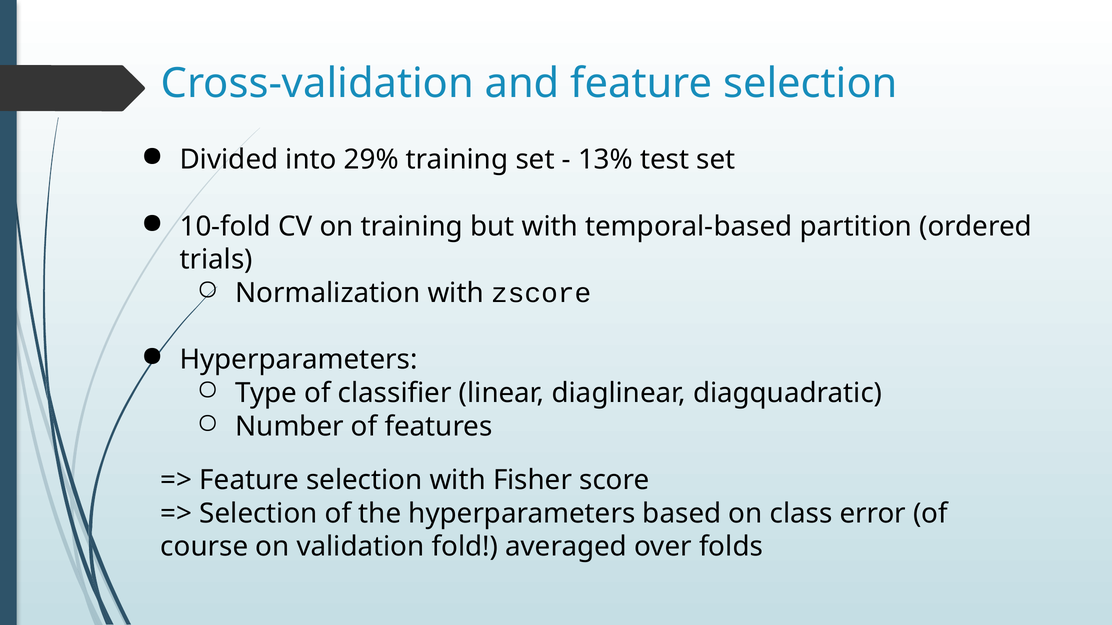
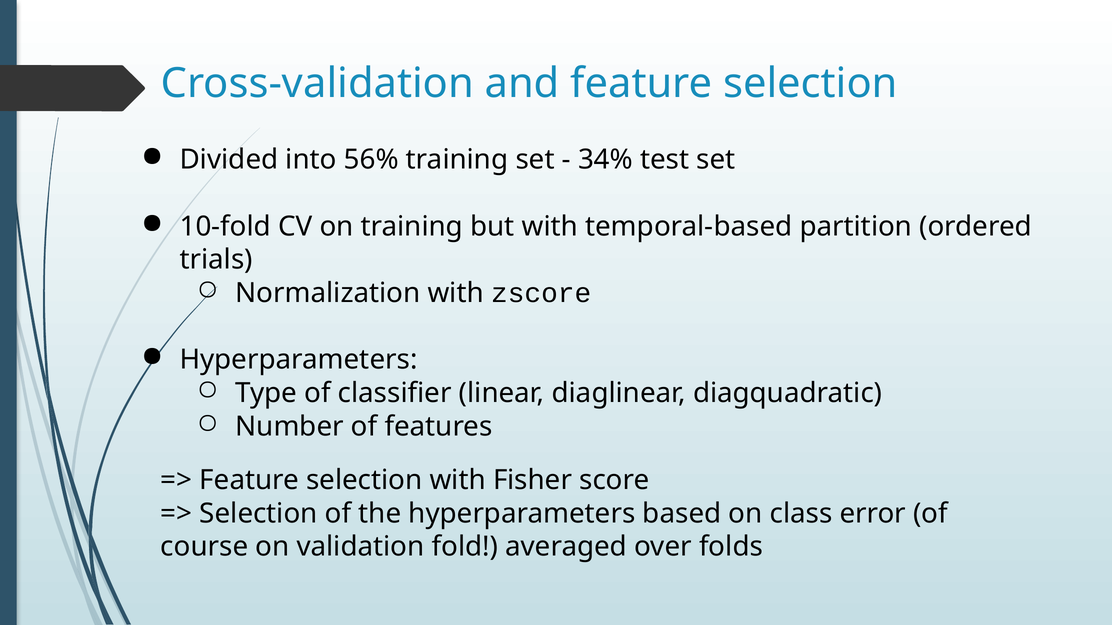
29%: 29% -> 56%
13%: 13% -> 34%
